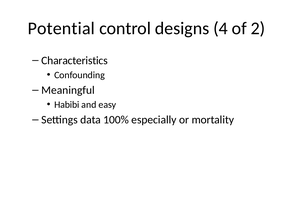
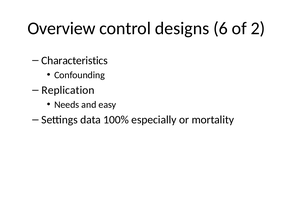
Potential: Potential -> Overview
4: 4 -> 6
Meaningful: Meaningful -> Replication
Habibi: Habibi -> Needs
